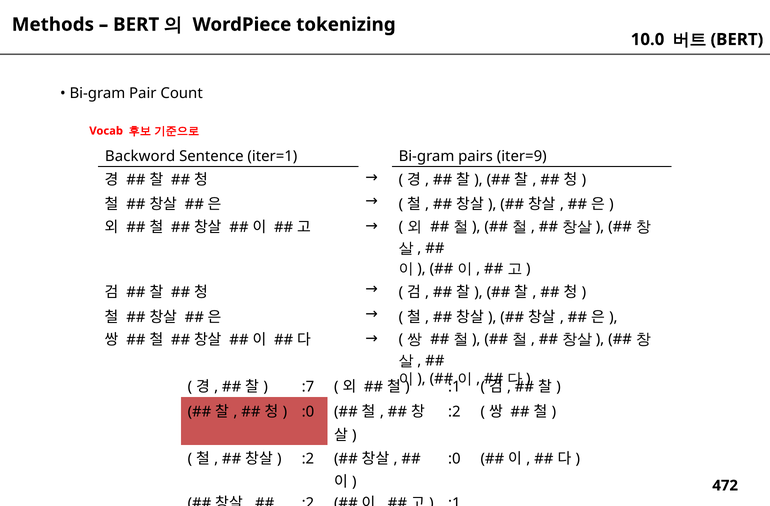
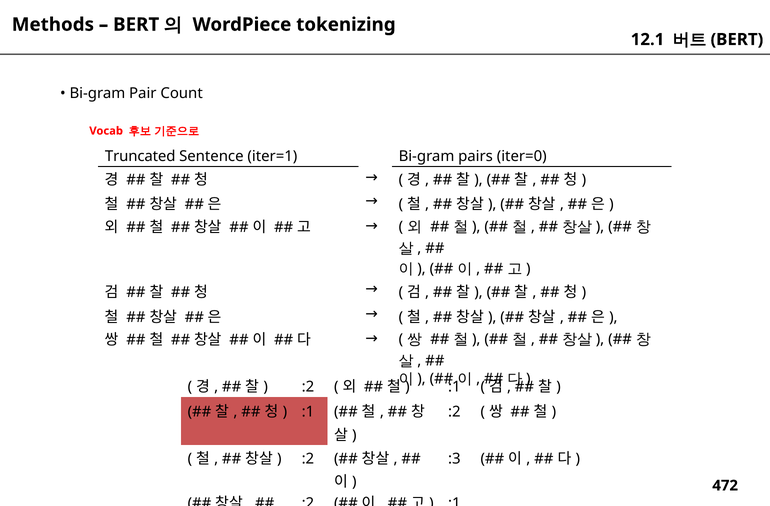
10.0: 10.0 -> 12.1
Backword: Backword -> Truncated
iter=9: iter=9 -> iter=0
:7 at (308, 387): :7 -> :2
:0 at (308, 411): :0 -> :1
:0 at (454, 458): :0 -> :3
